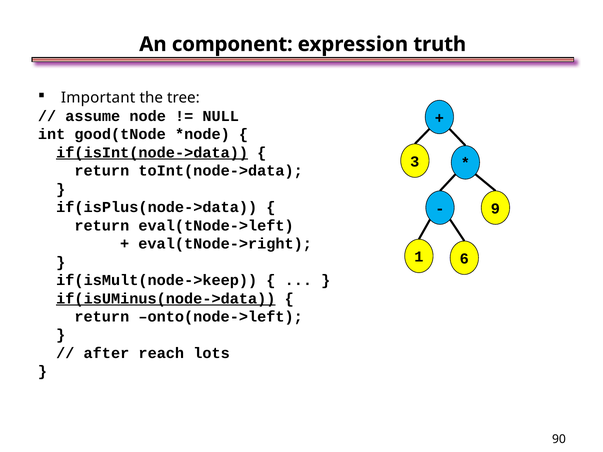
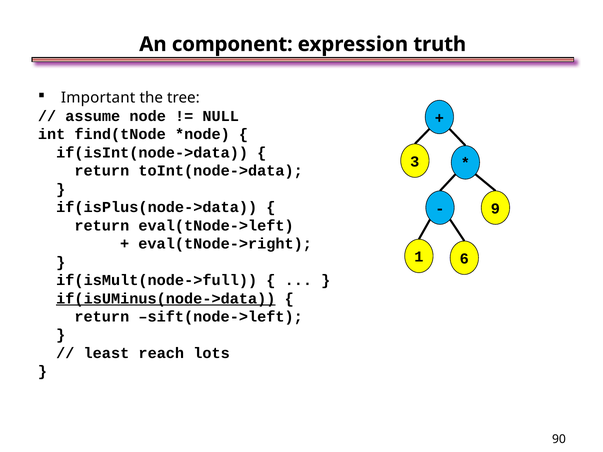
good(tNode: good(tNode -> find(tNode
if(isInt(node->data underline: present -> none
if(isMult(node->keep: if(isMult(node->keep -> if(isMult(node->full
onto(node->left: onto(node->left -> sift(node->left
after: after -> least
